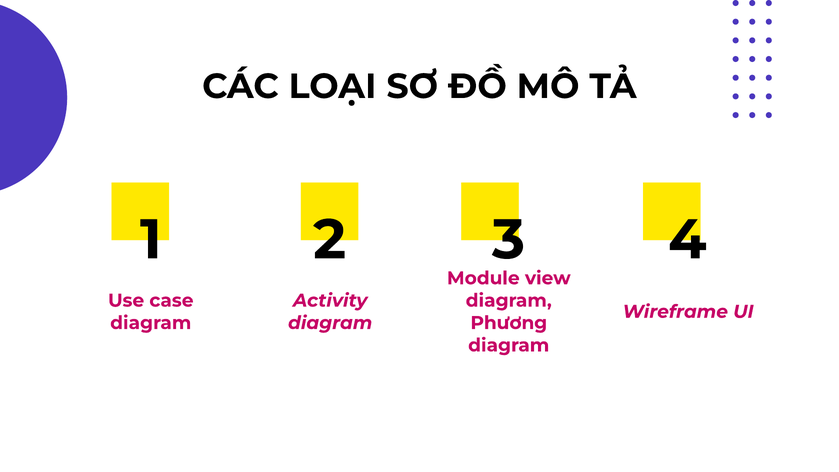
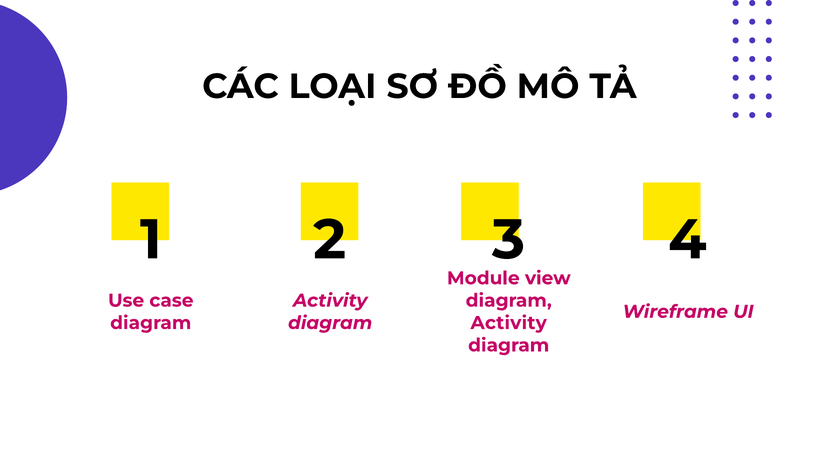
Phương at (509, 323): Phương -> Activity
